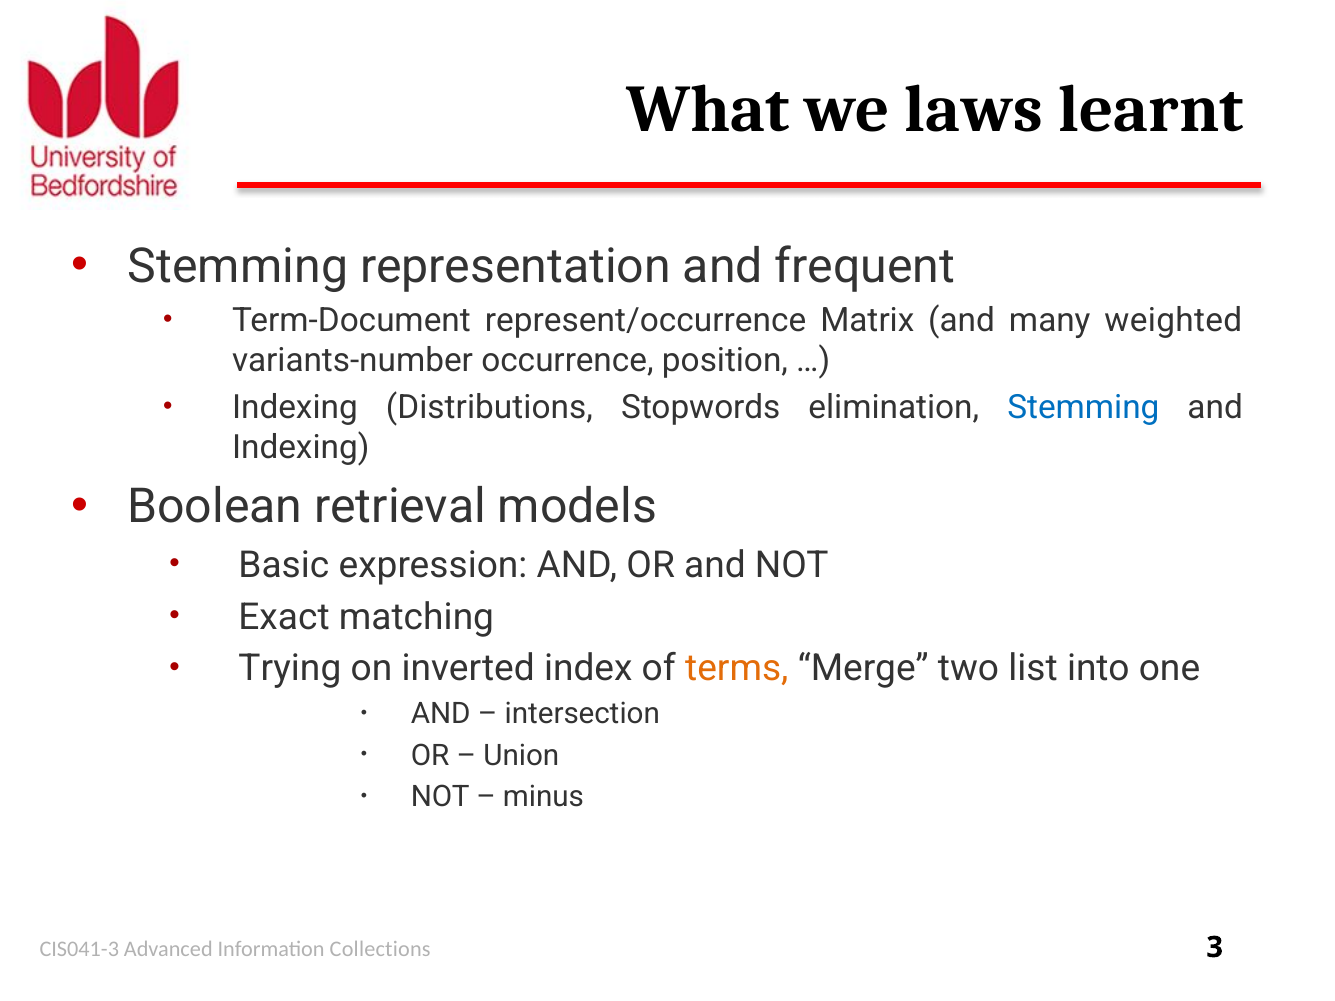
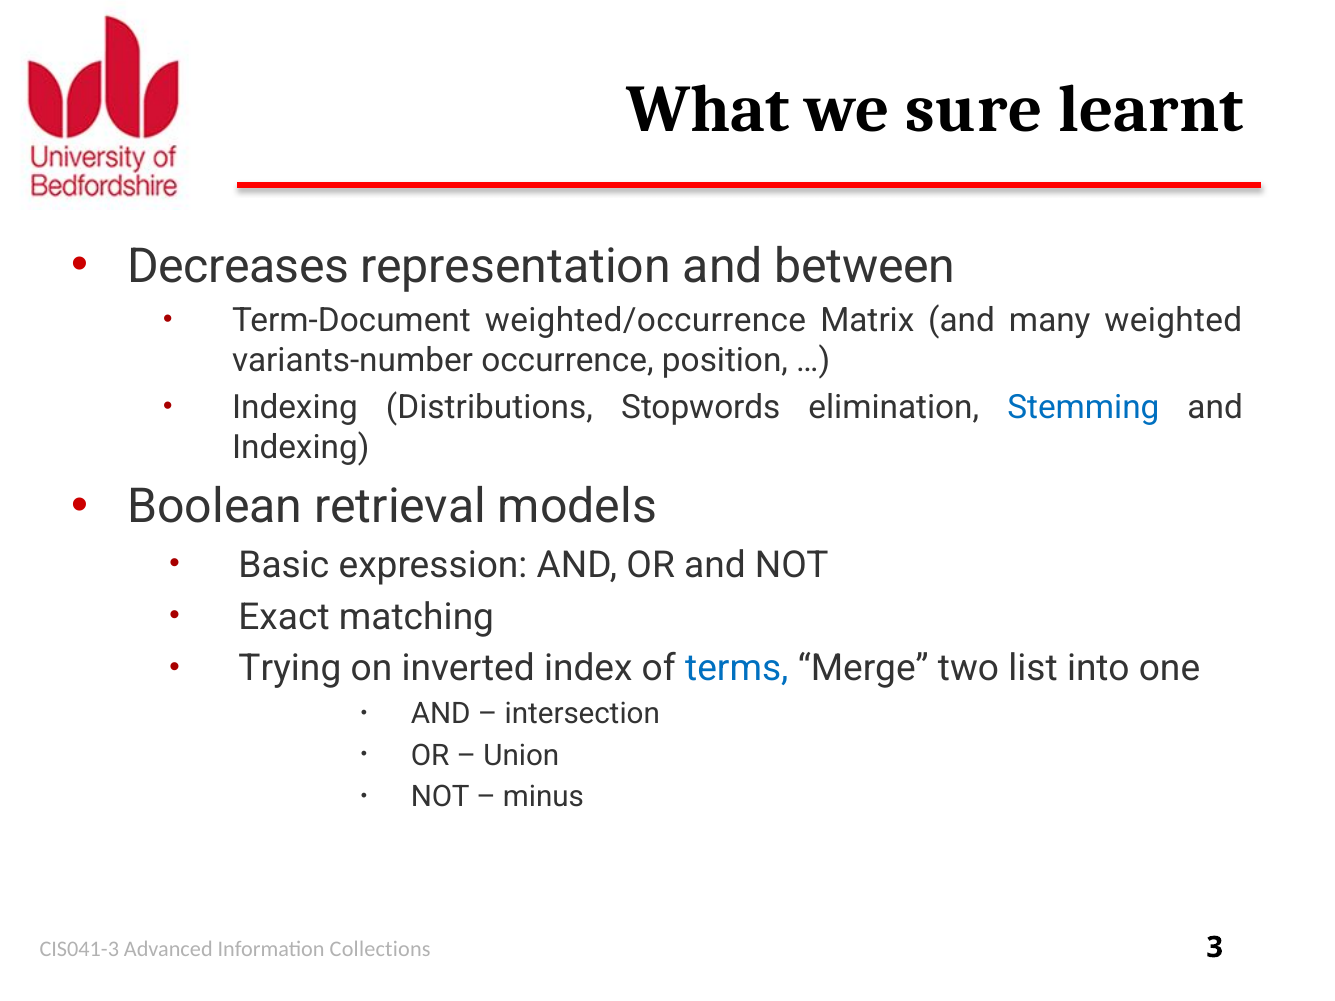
laws: laws -> sure
Stemming at (238, 266): Stemming -> Decreases
frequent: frequent -> between
represent/occurrence: represent/occurrence -> weighted/occurrence
terms colour: orange -> blue
